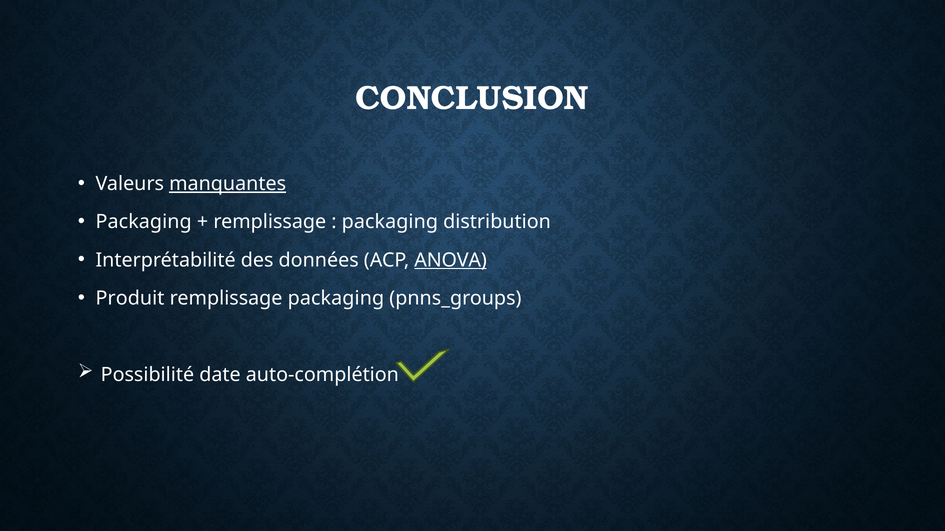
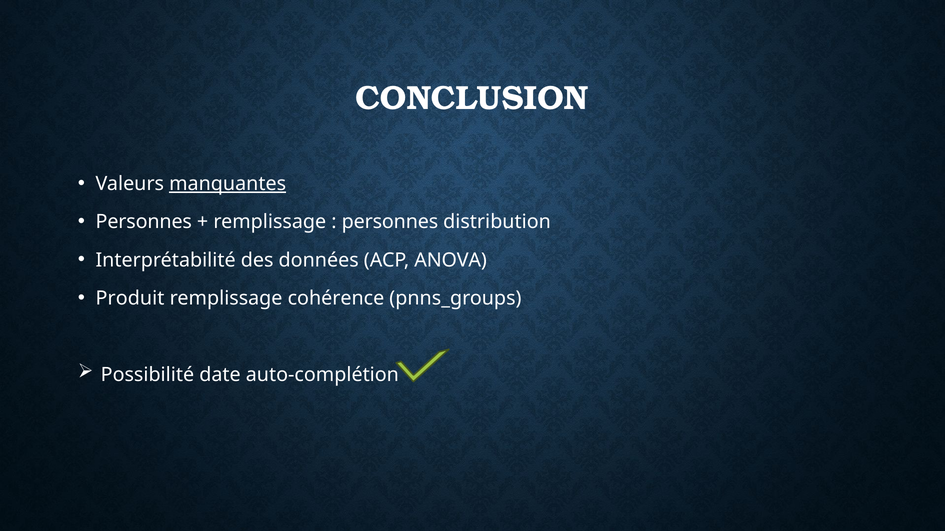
Packaging at (144, 222): Packaging -> Personnes
packaging at (390, 222): packaging -> personnes
ANOVA underline: present -> none
remplissage packaging: packaging -> cohérence
